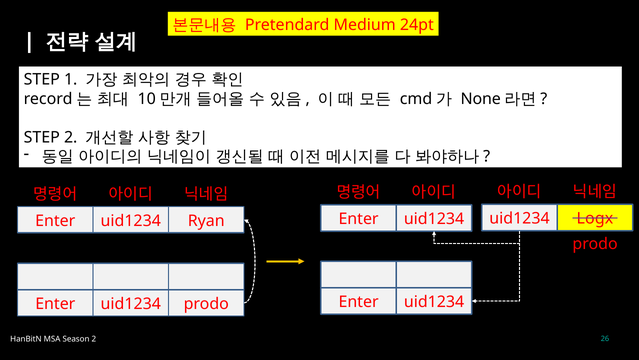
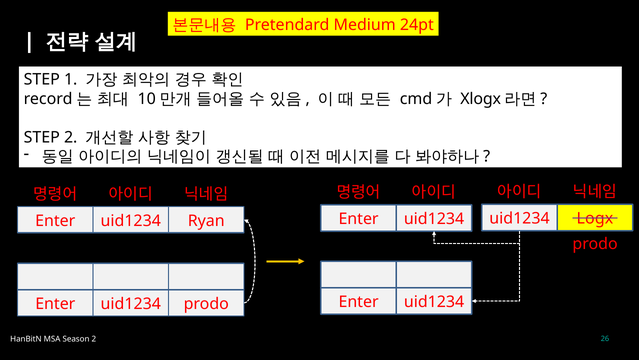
None: None -> Xlogx
